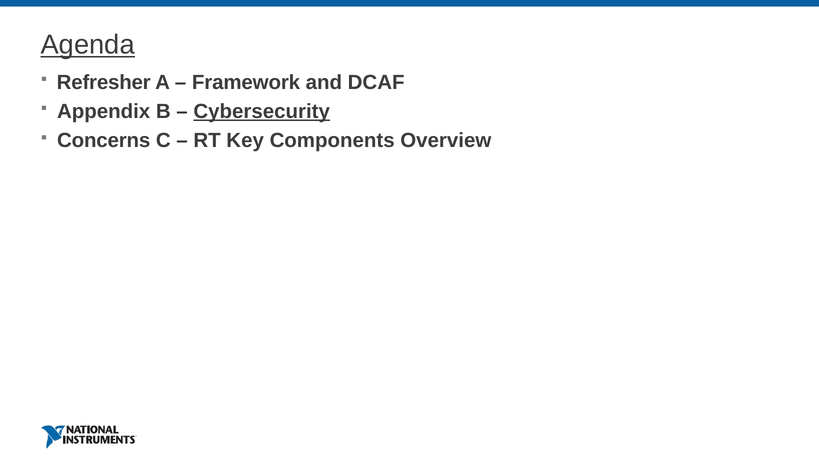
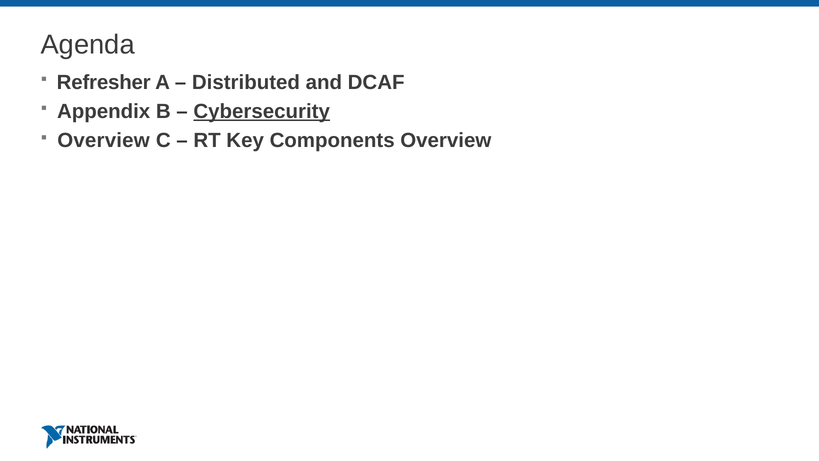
Agenda underline: present -> none
Framework: Framework -> Distributed
Concerns at (104, 141): Concerns -> Overview
